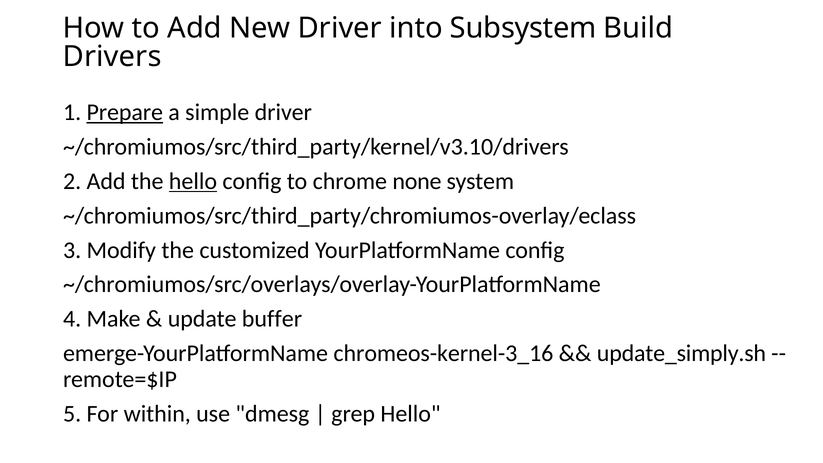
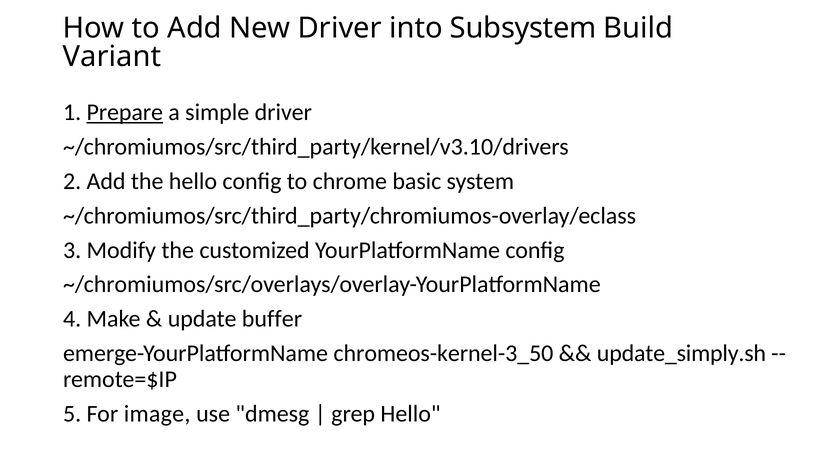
Drivers: Drivers -> Variant
hello at (193, 181) underline: present -> none
none: none -> basic
chromeos-kernel-3_16: chromeos-kernel-3_16 -> chromeos-kernel-3_50
within: within -> image
